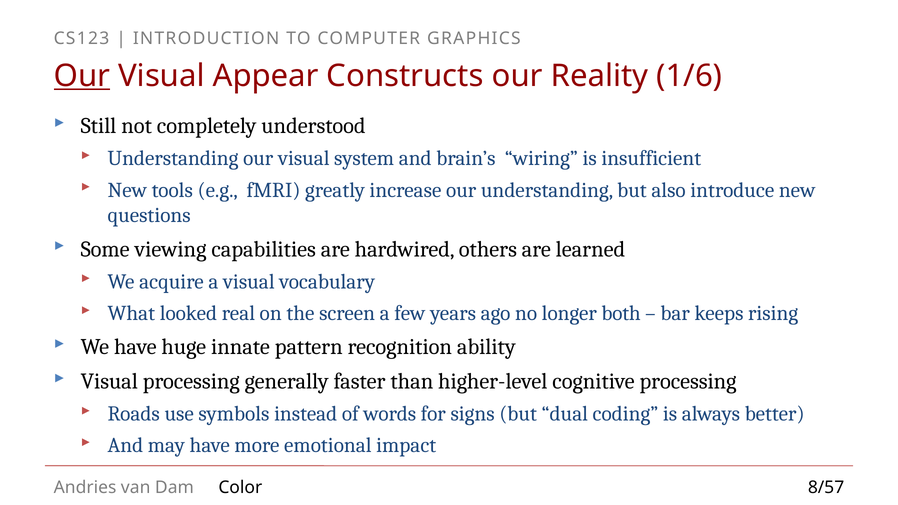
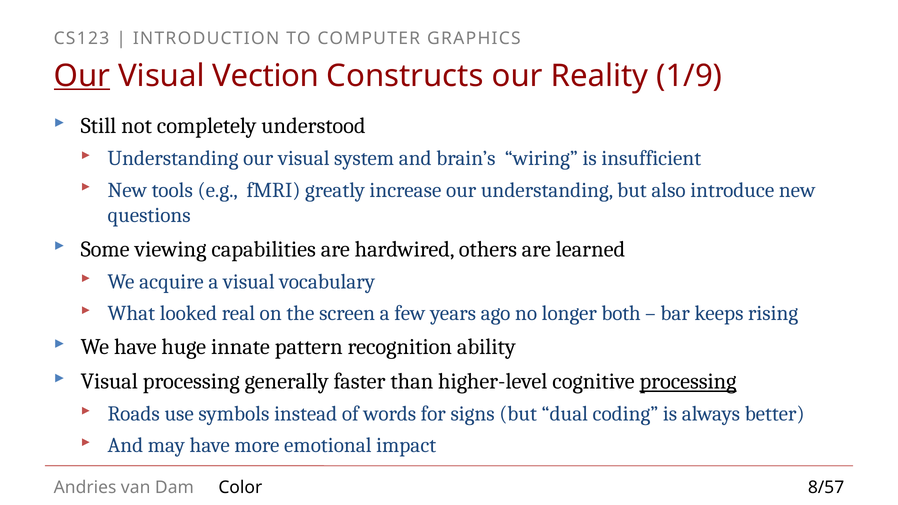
Appear: Appear -> Vection
1/6: 1/6 -> 1/9
processing at (688, 382) underline: none -> present
